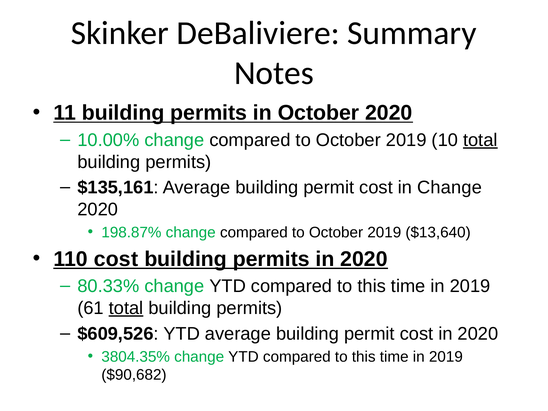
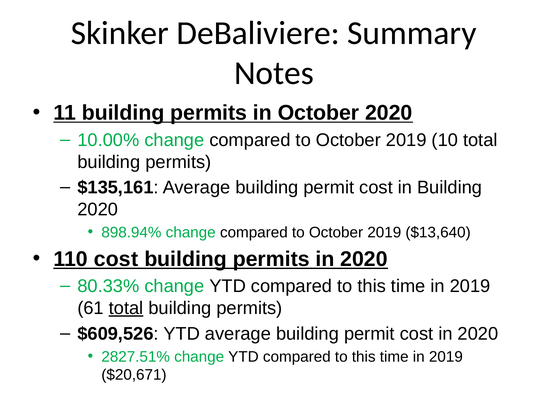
total at (480, 140) underline: present -> none
in Change: Change -> Building
198.87%: 198.87% -> 898.94%
3804.35%: 3804.35% -> 2827.51%
$90,682: $90,682 -> $20,671
